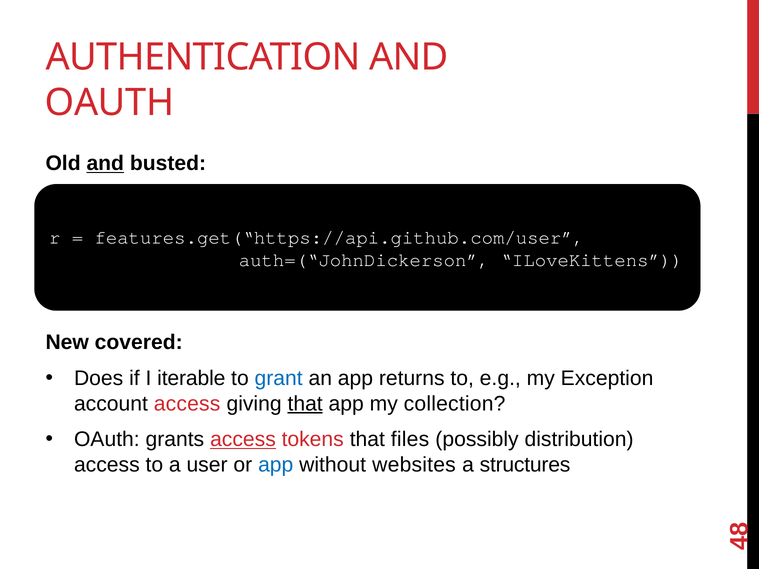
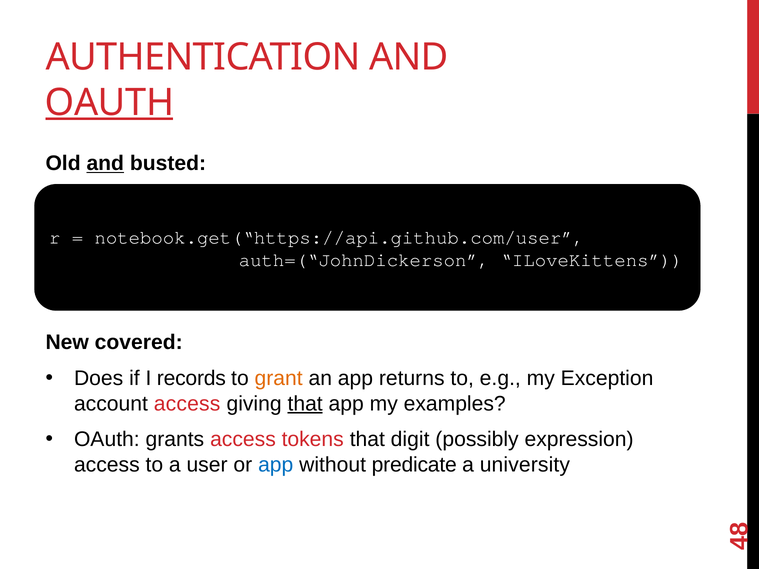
OAUTH at (110, 103) underline: none -> present
features.get(“https://api.github.com/user: features.get(“https://api.github.com/user -> notebook.get(“https://api.github.com/user
iterable: iterable -> records
grant colour: blue -> orange
collection: collection -> examples
access at (243, 440) underline: present -> none
files: files -> digit
distribution: distribution -> expression
websites: websites -> predicate
structures: structures -> university
